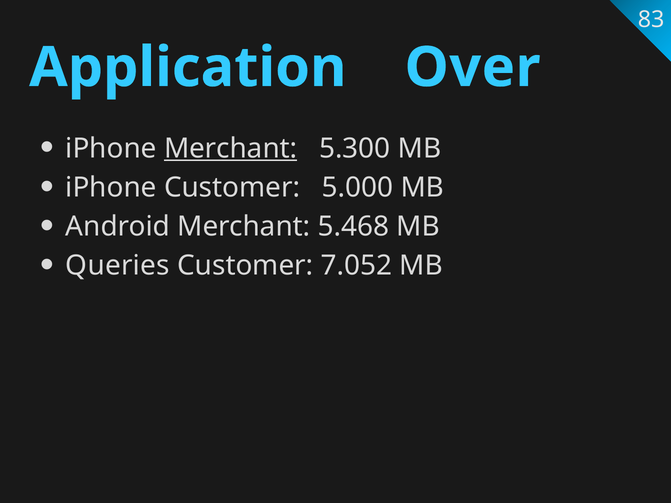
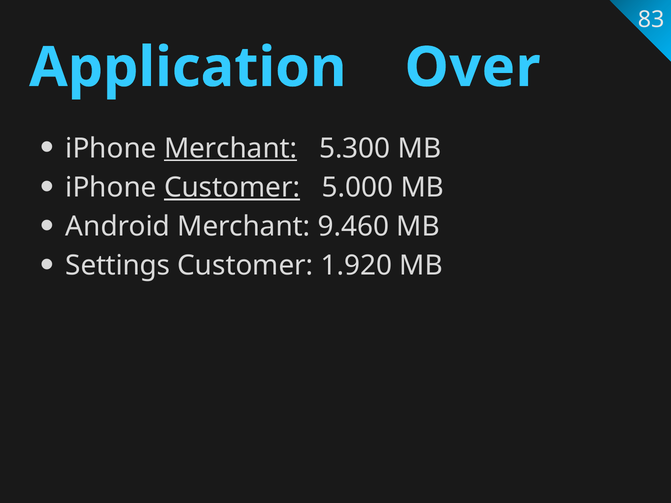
Customer at (232, 188) underline: none -> present
5.468: 5.468 -> 9.460
Queries: Queries -> Settings
7.052: 7.052 -> 1.920
